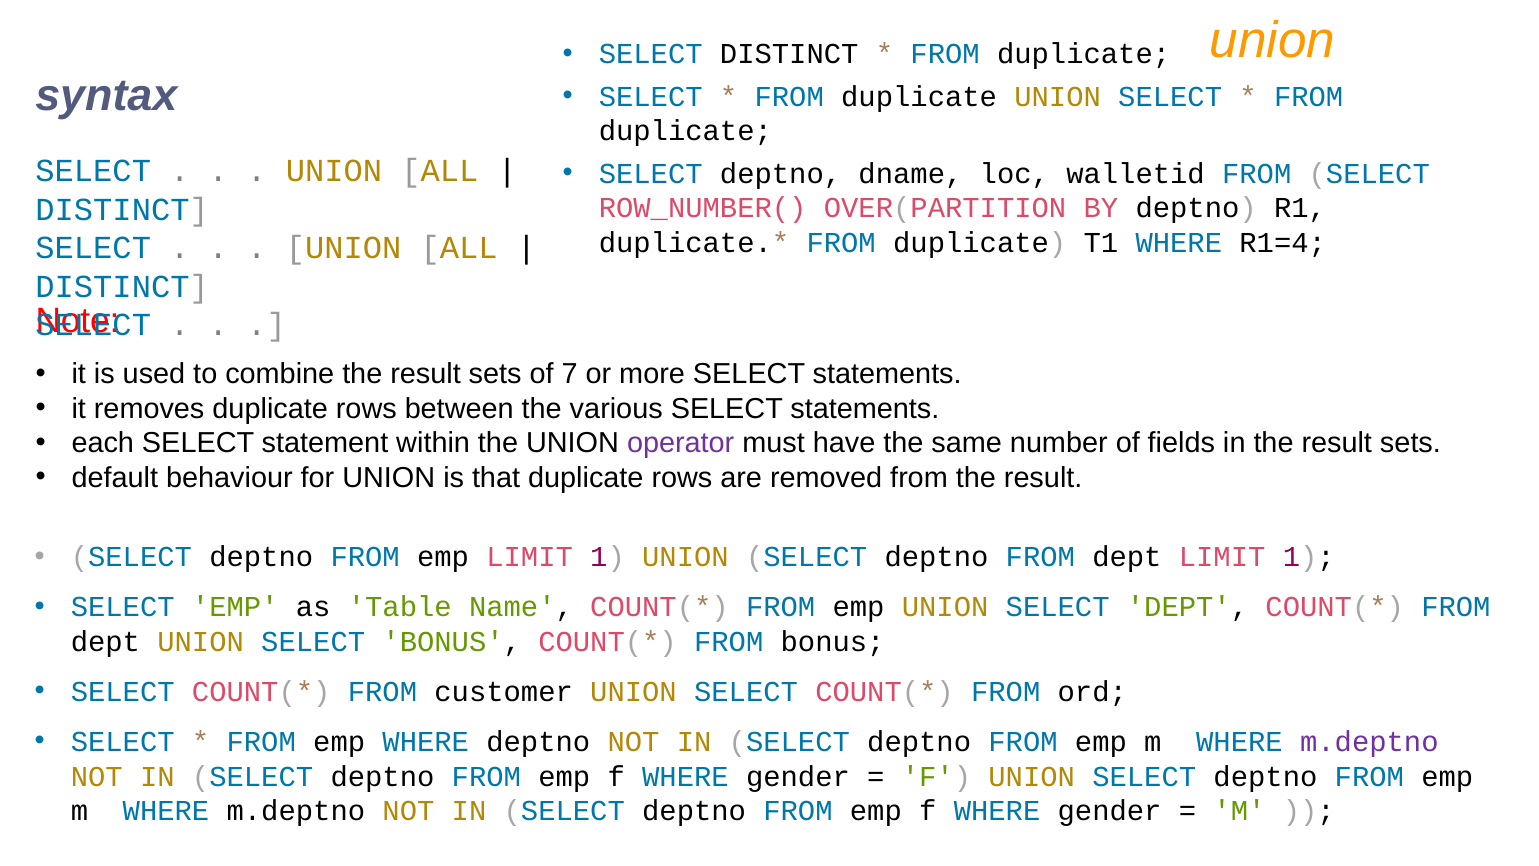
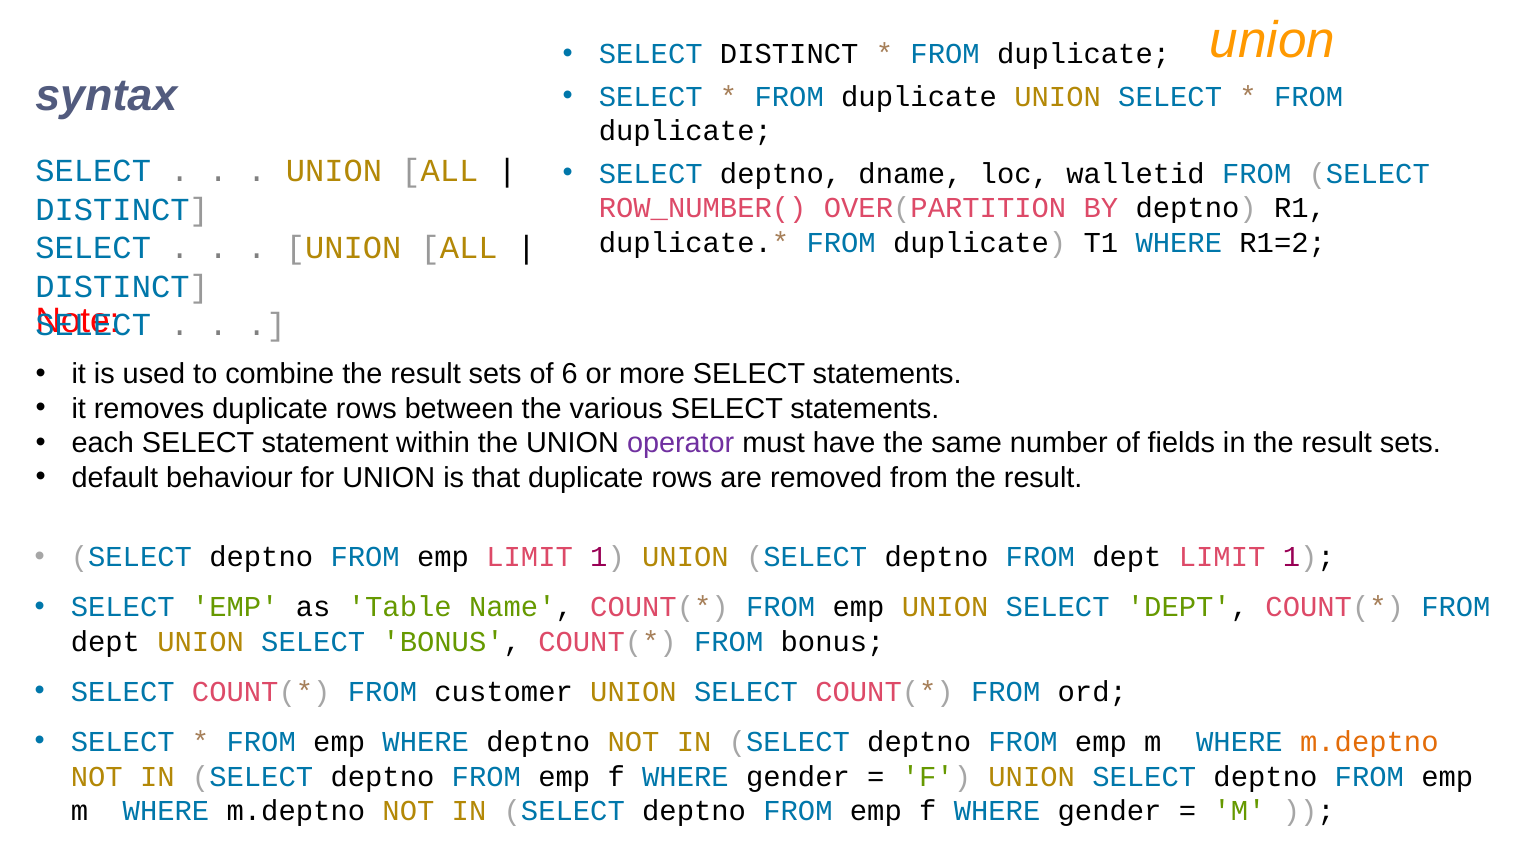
R1=4: R1=4 -> R1=2
7: 7 -> 6
m.deptno at (1369, 742) colour: purple -> orange
